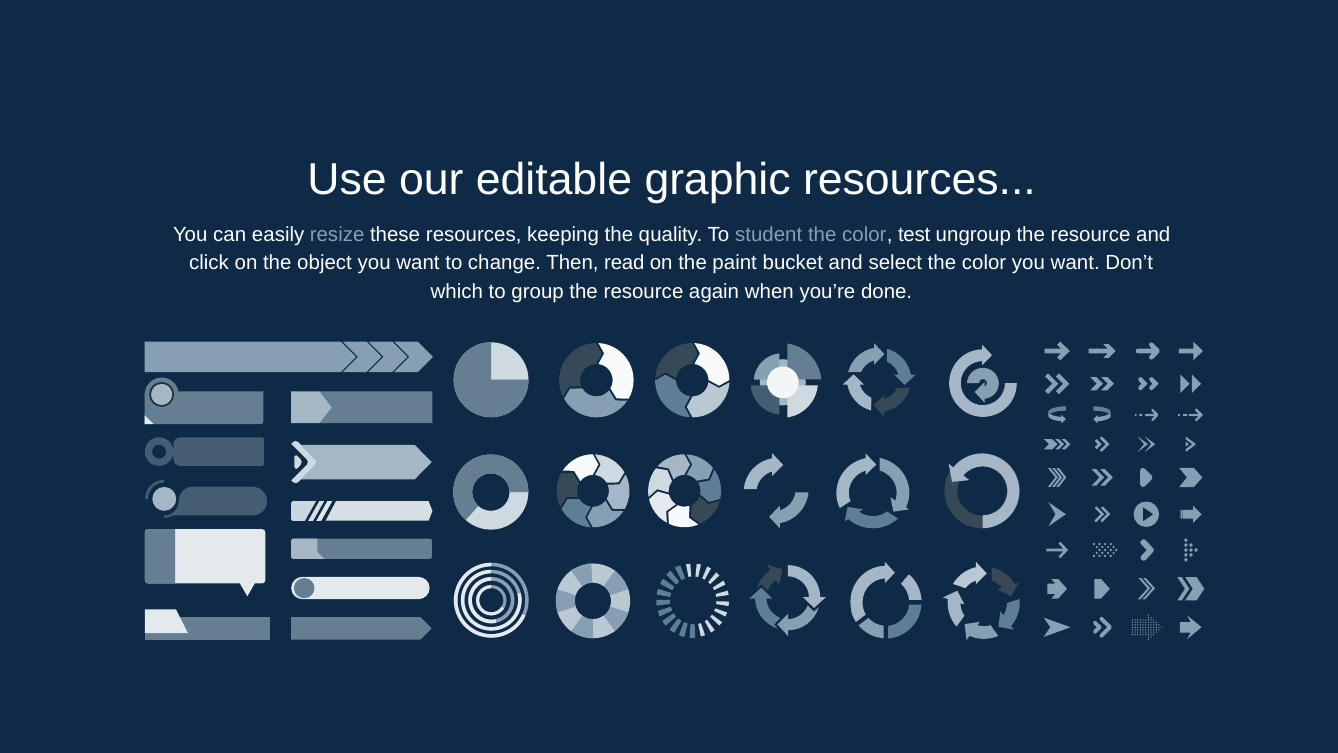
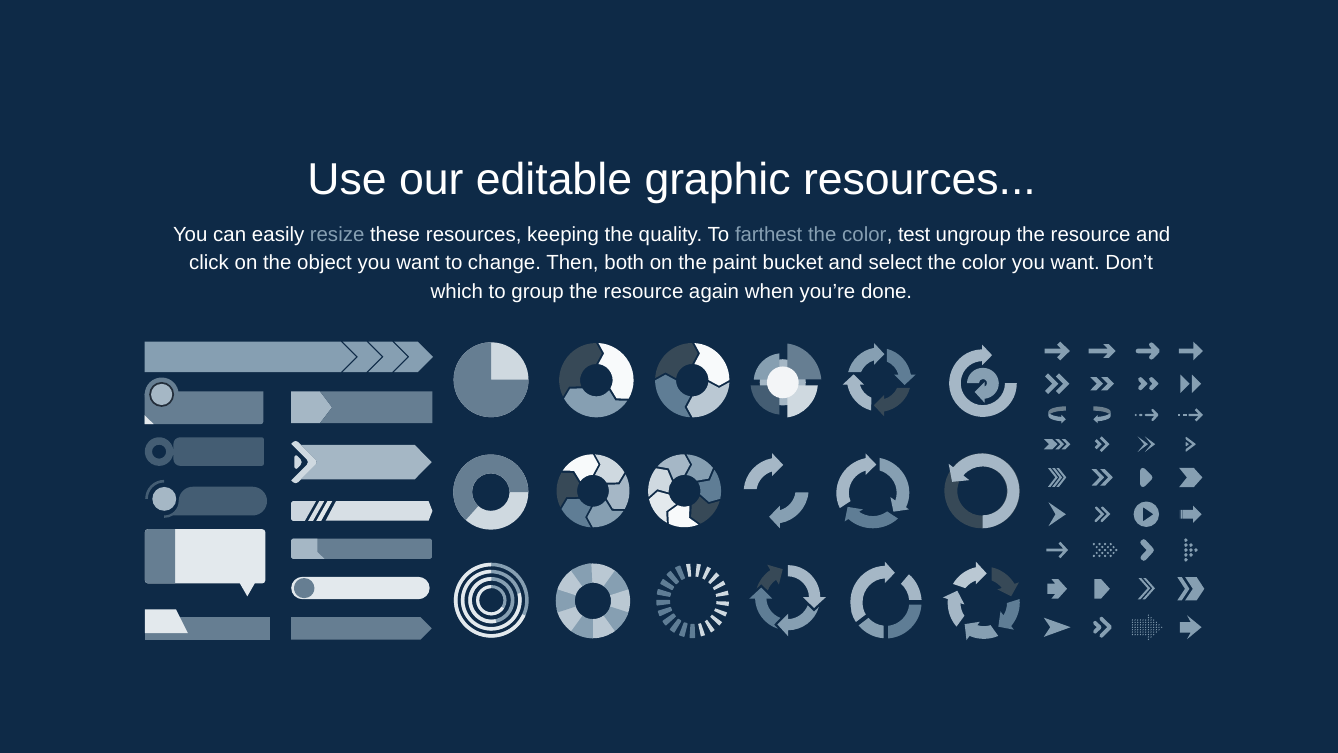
student: student -> farthest
read: read -> both
